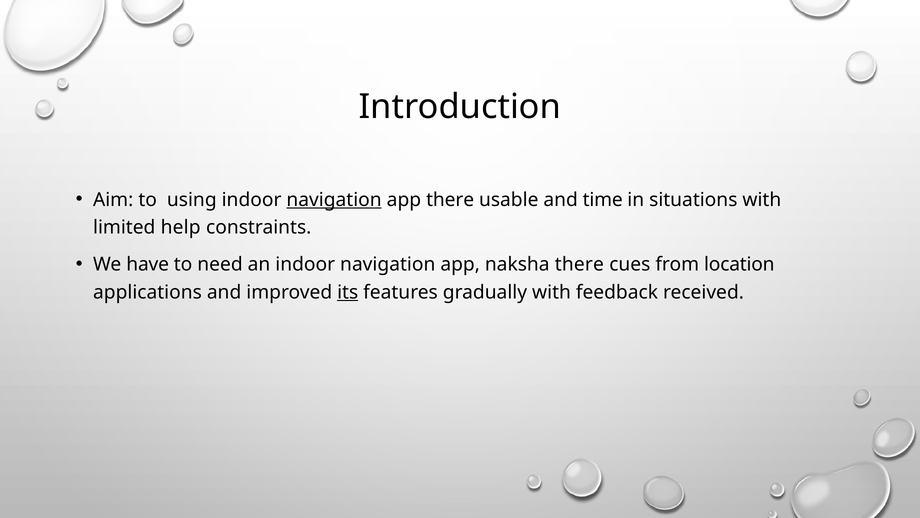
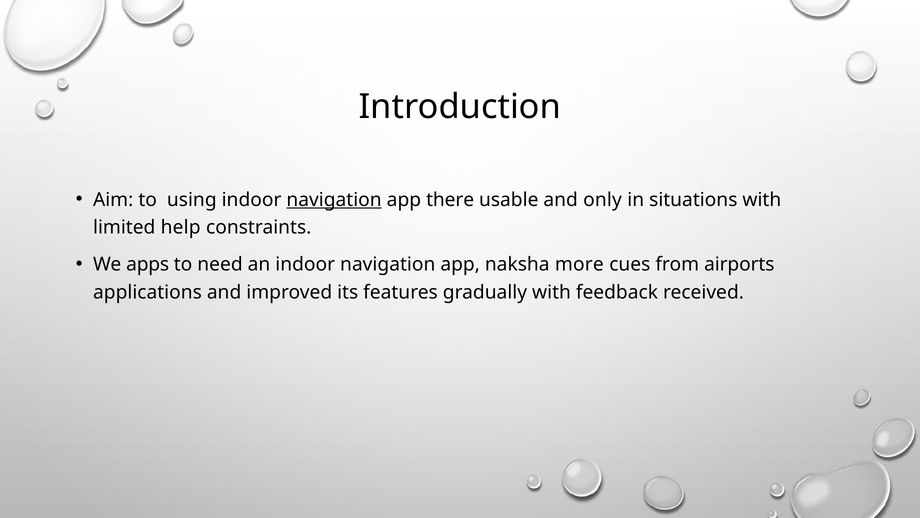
time: time -> only
have: have -> apps
naksha there: there -> more
location: location -> airports
its underline: present -> none
